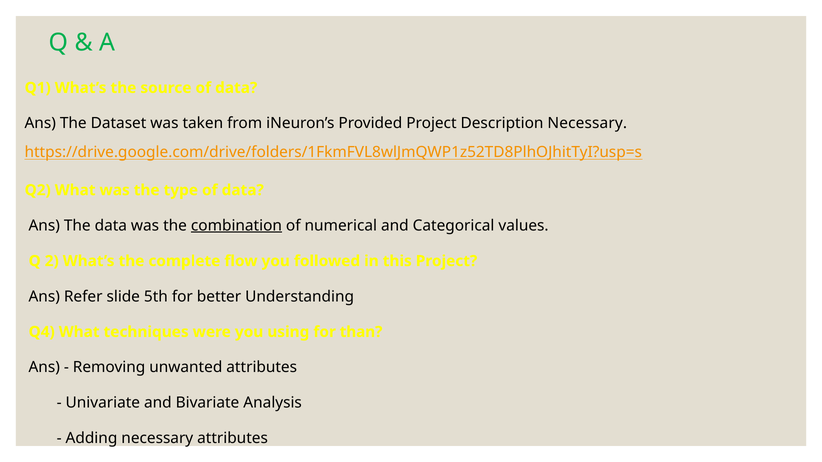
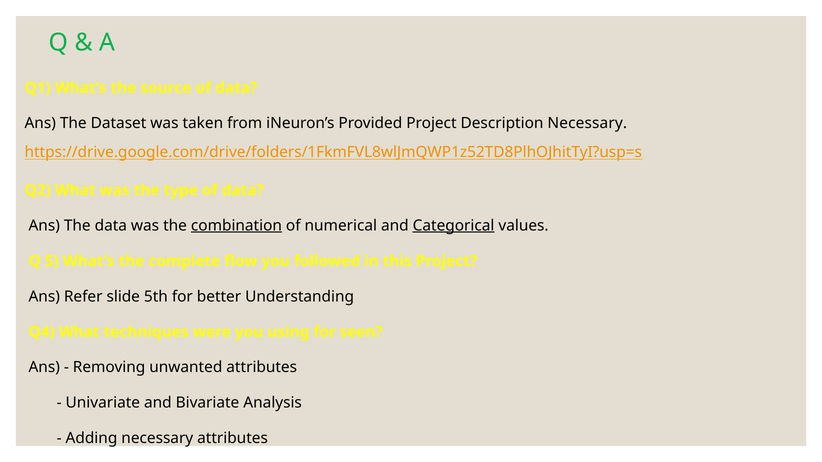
Categorical underline: none -> present
2: 2 -> 5
than: than -> seen
